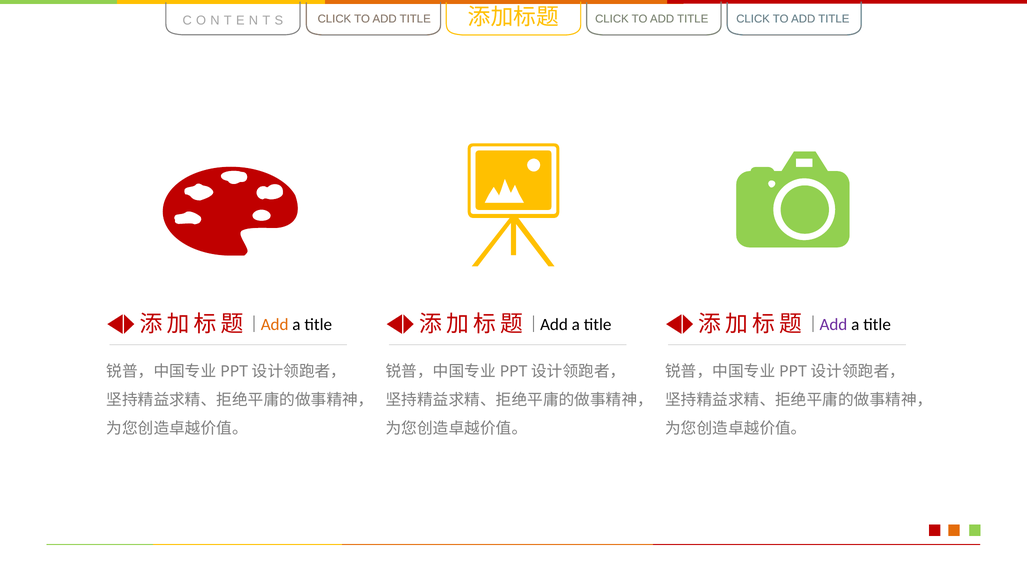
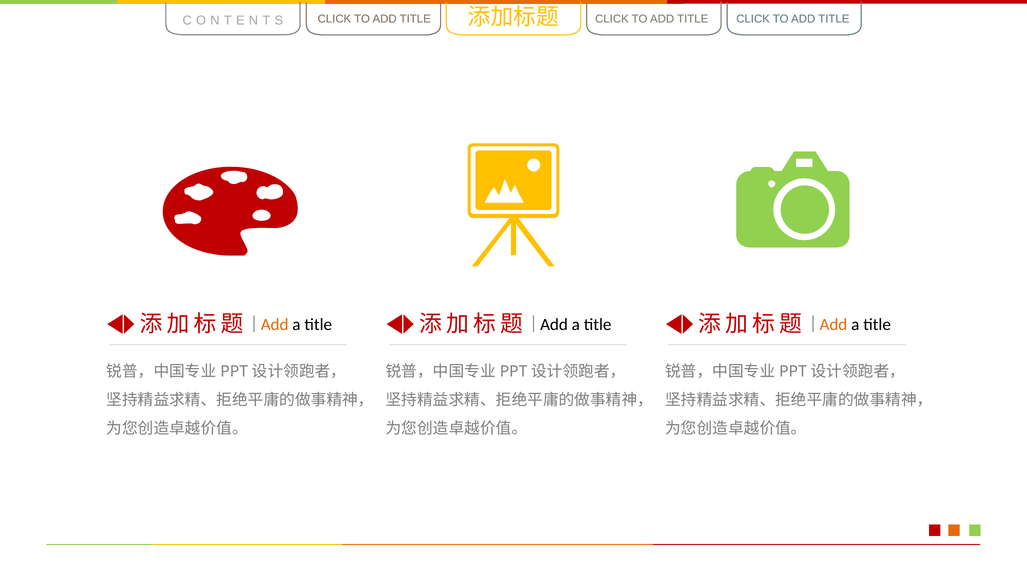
Add at (833, 324) colour: purple -> orange
